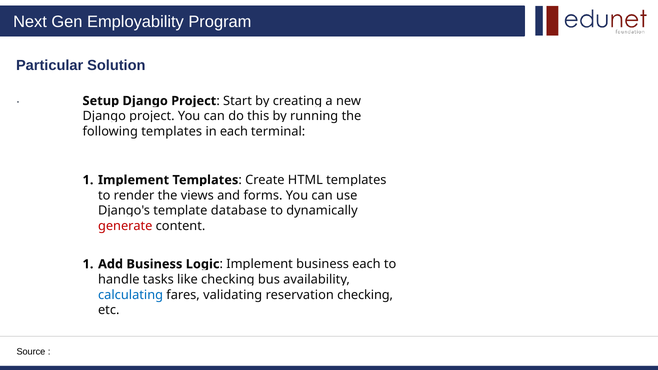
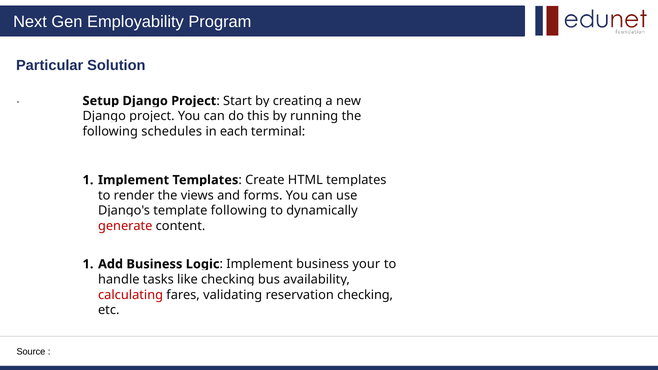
following templates: templates -> schedules
database at (239, 211): database -> following
each at (366, 264): each -> your
calculating colour: blue -> red
